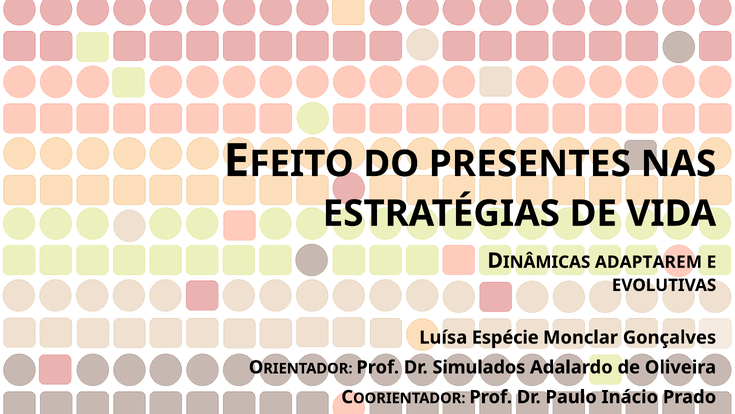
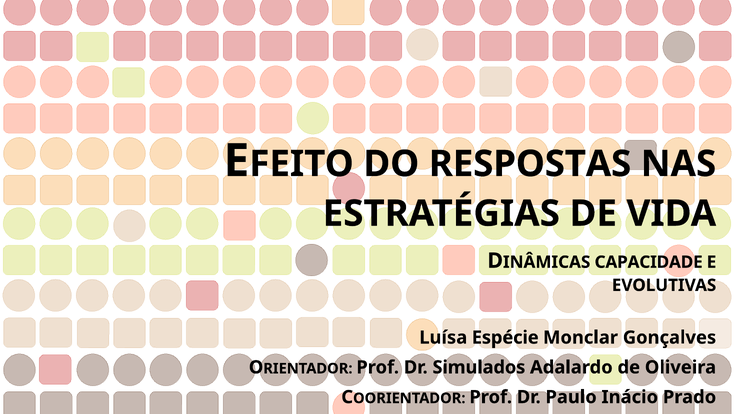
PRESENTES: PRESENTES -> RESPOSTAS
ADAPTAREM: ADAPTAREM -> CAPACIDADE
